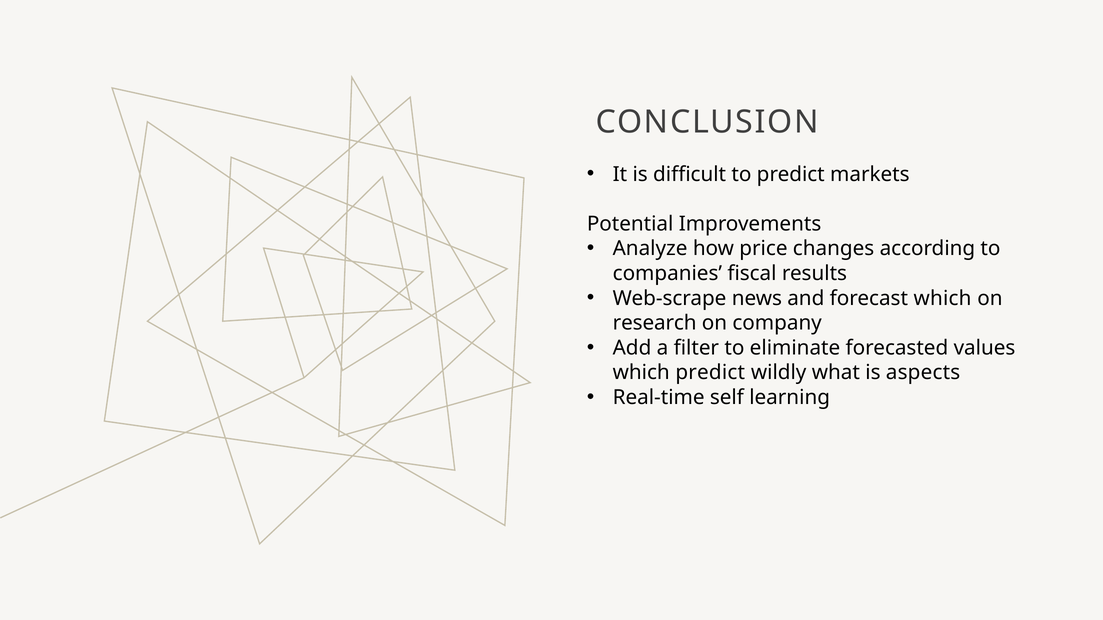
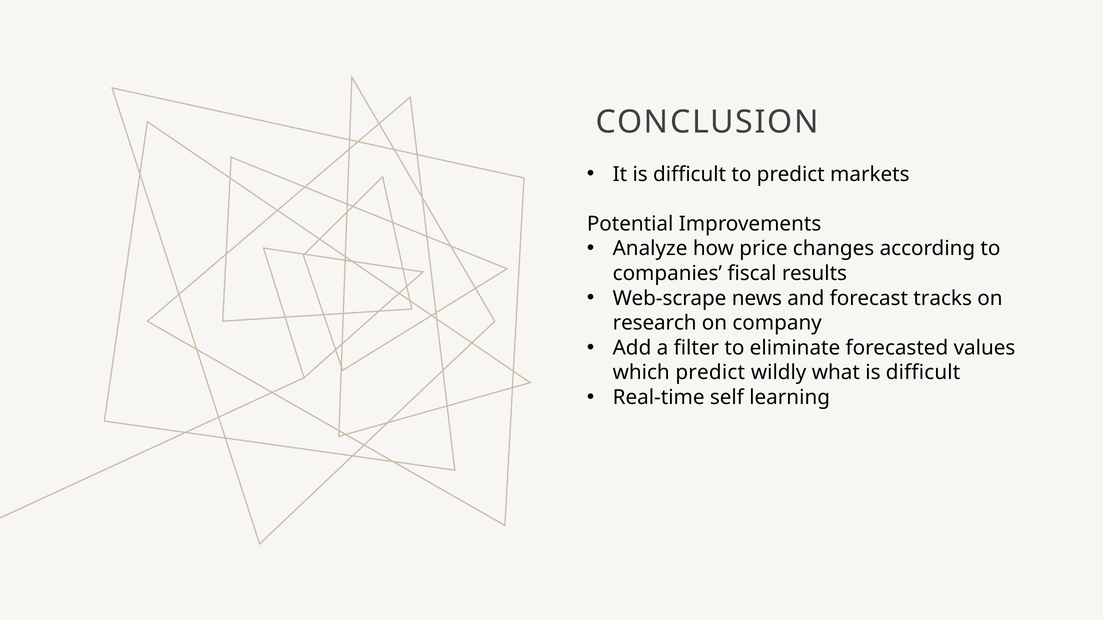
forecast which: which -> tracks
what is aspects: aspects -> difficult
